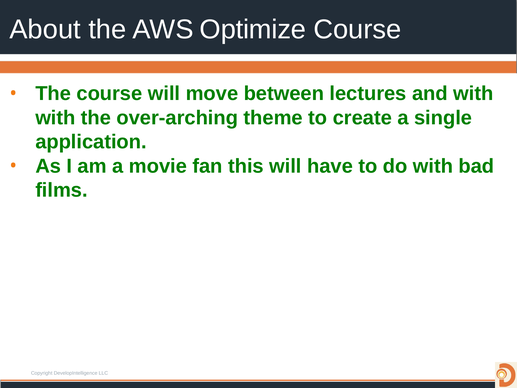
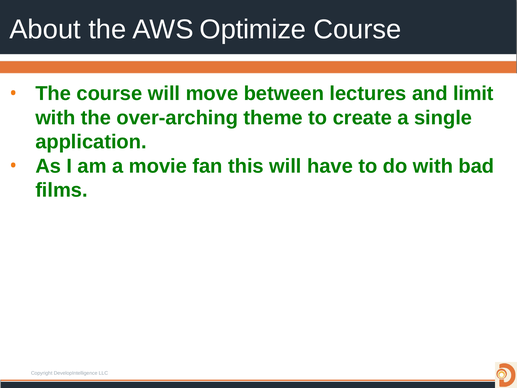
and with: with -> limit
